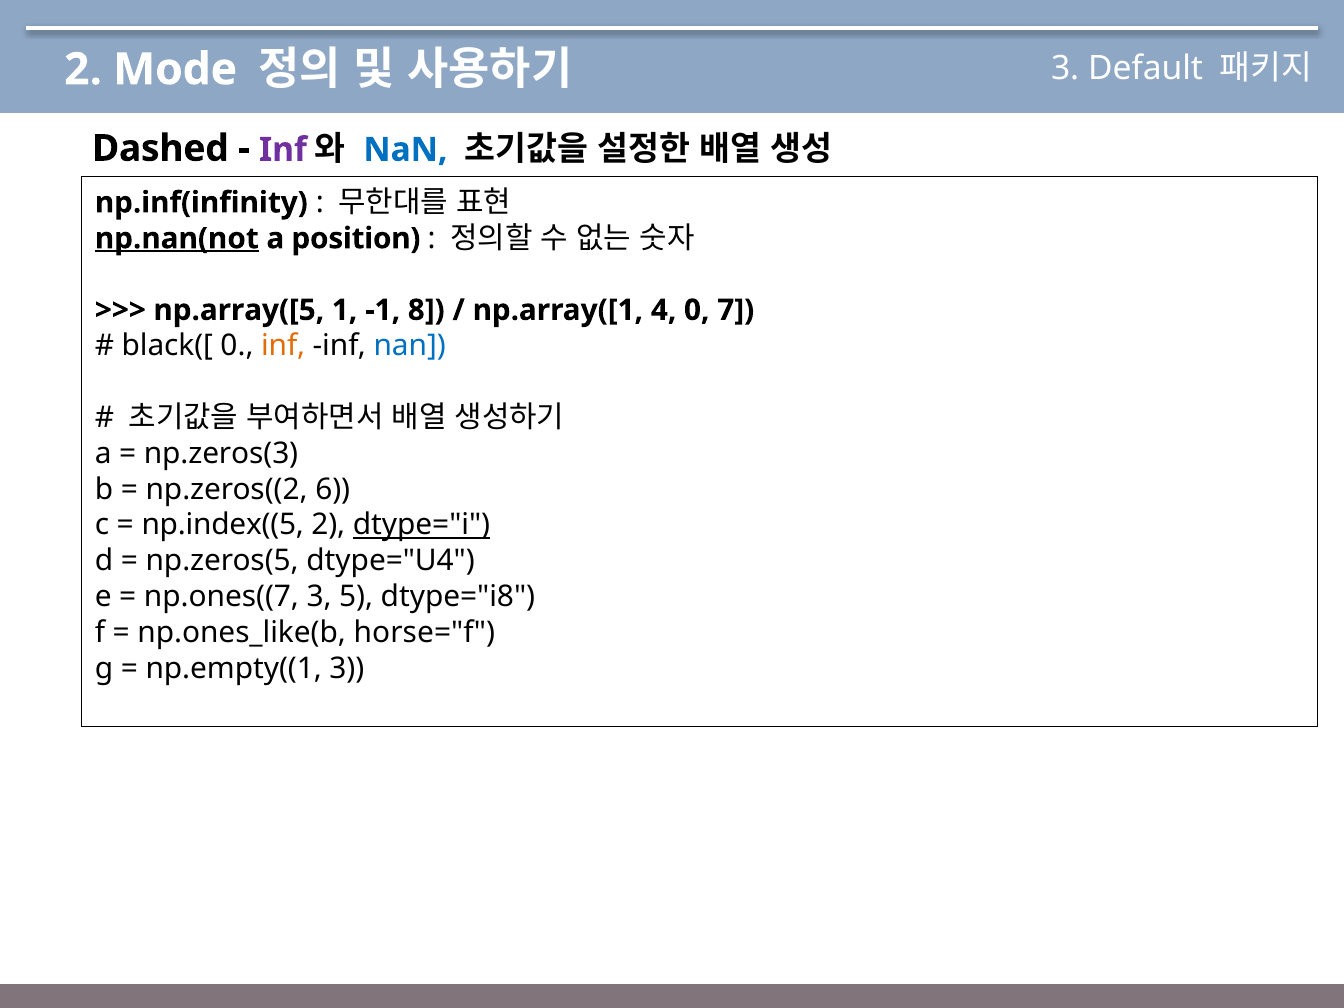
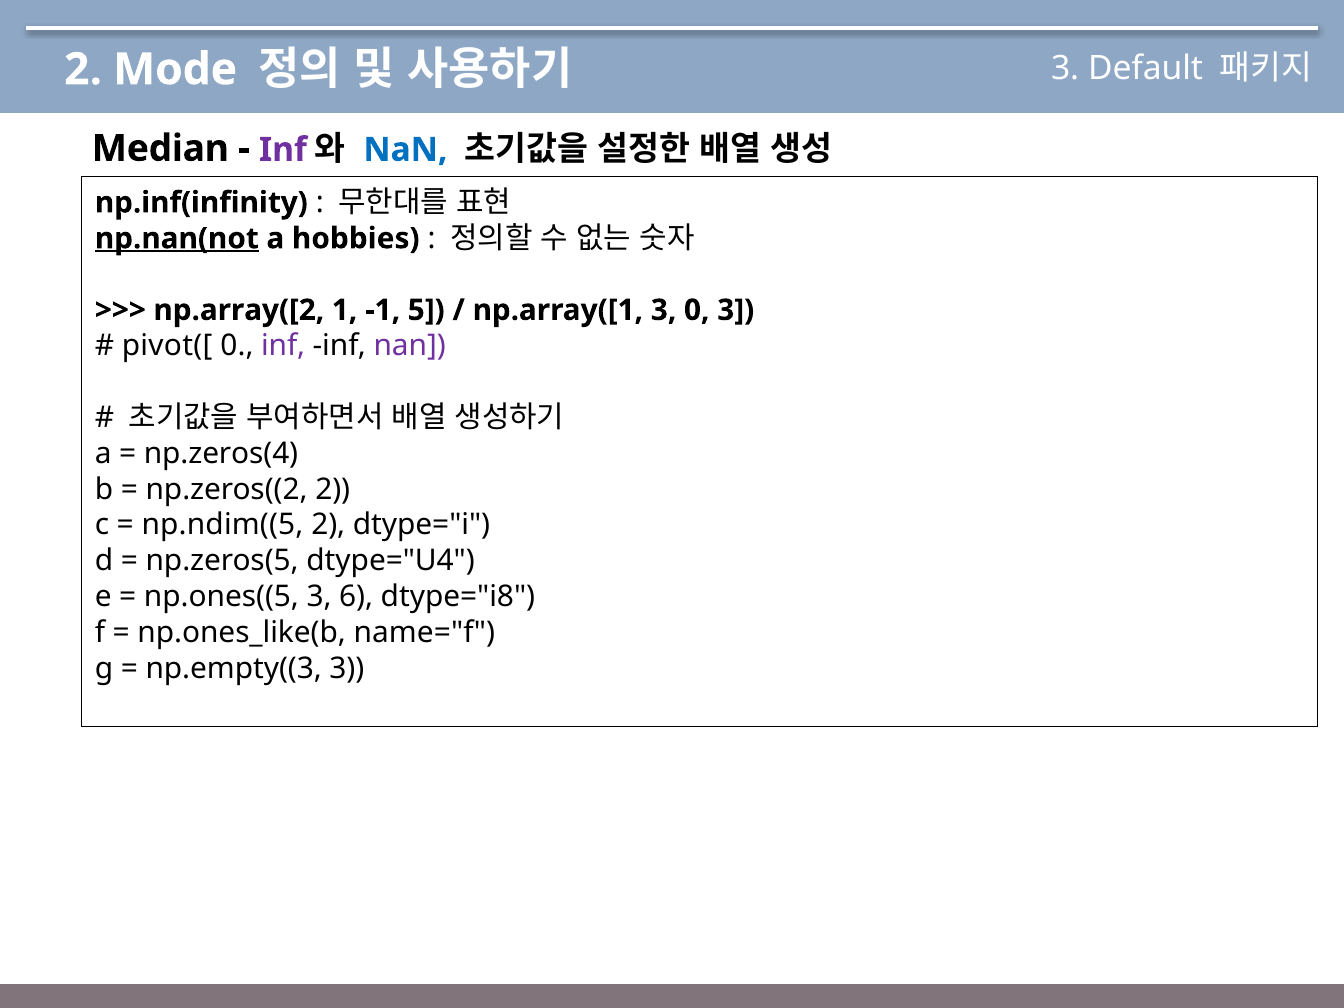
Dashed: Dashed -> Median
position: position -> hobbies
np.array([5: np.array([5 -> np.array([2
8: 8 -> 5
np.array([1 4: 4 -> 3
0 7: 7 -> 3
black([: black([ -> pivot([
inf at (283, 346) colour: orange -> purple
nan at (410, 346) colour: blue -> purple
np.zeros(3: np.zeros(3 -> np.zeros(4
np.zeros((2 6: 6 -> 2
np.index((5: np.index((5 -> np.ndim((5
dtype="i underline: present -> none
np.ones((7: np.ones((7 -> np.ones((5
5: 5 -> 6
horse="f: horse="f -> name="f
np.empty((1: np.empty((1 -> np.empty((3
